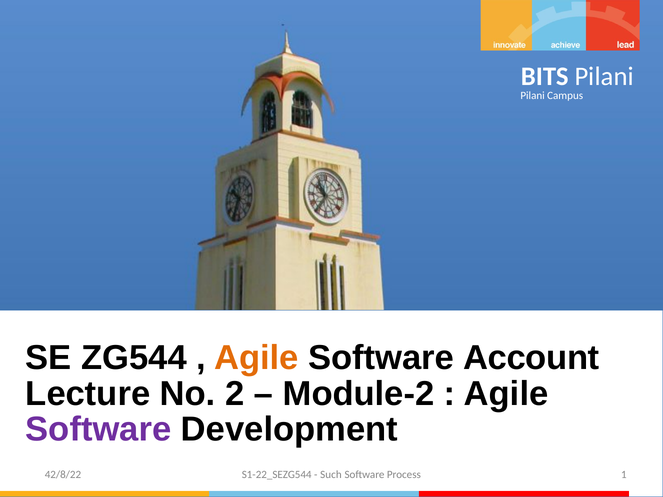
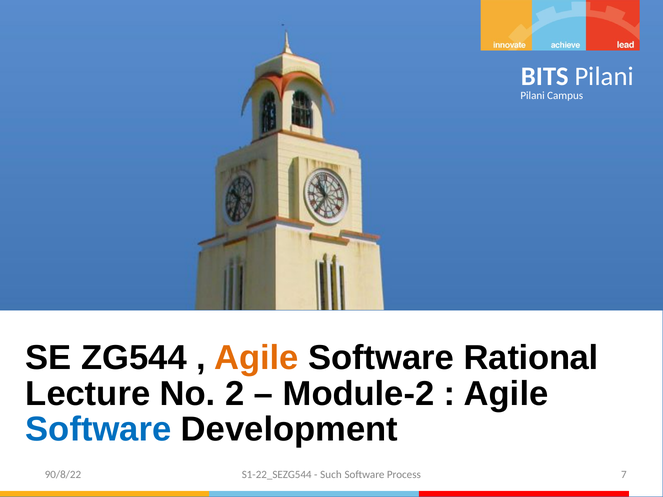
Account: Account -> Rational
Software at (98, 430) colour: purple -> blue
42/8/22: 42/8/22 -> 90/8/22
1: 1 -> 7
